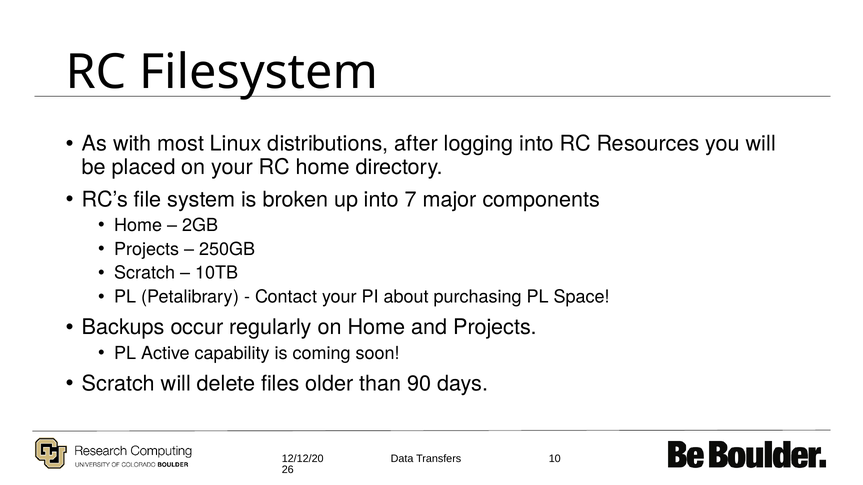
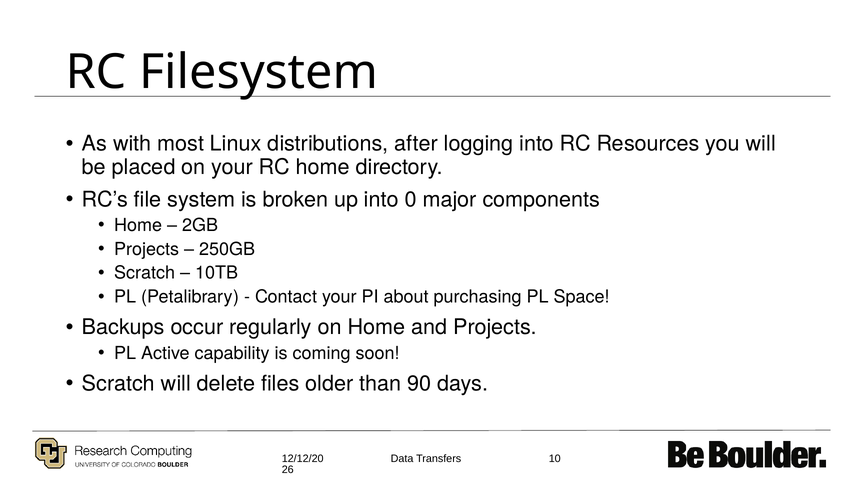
7: 7 -> 0
